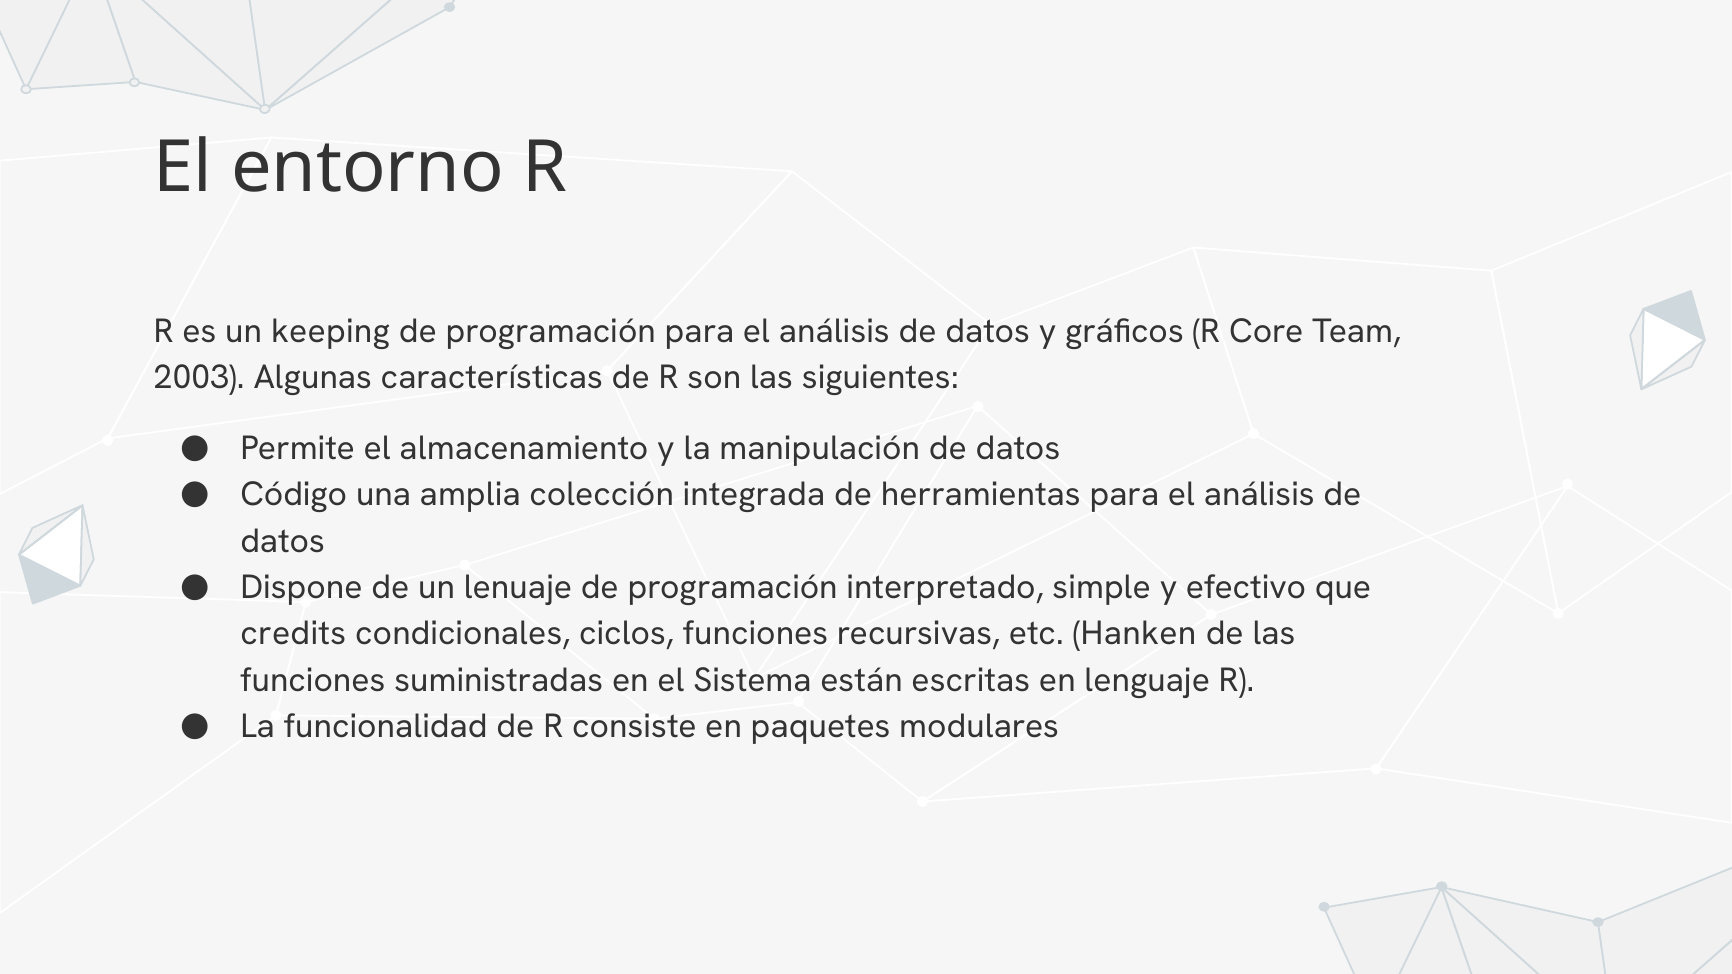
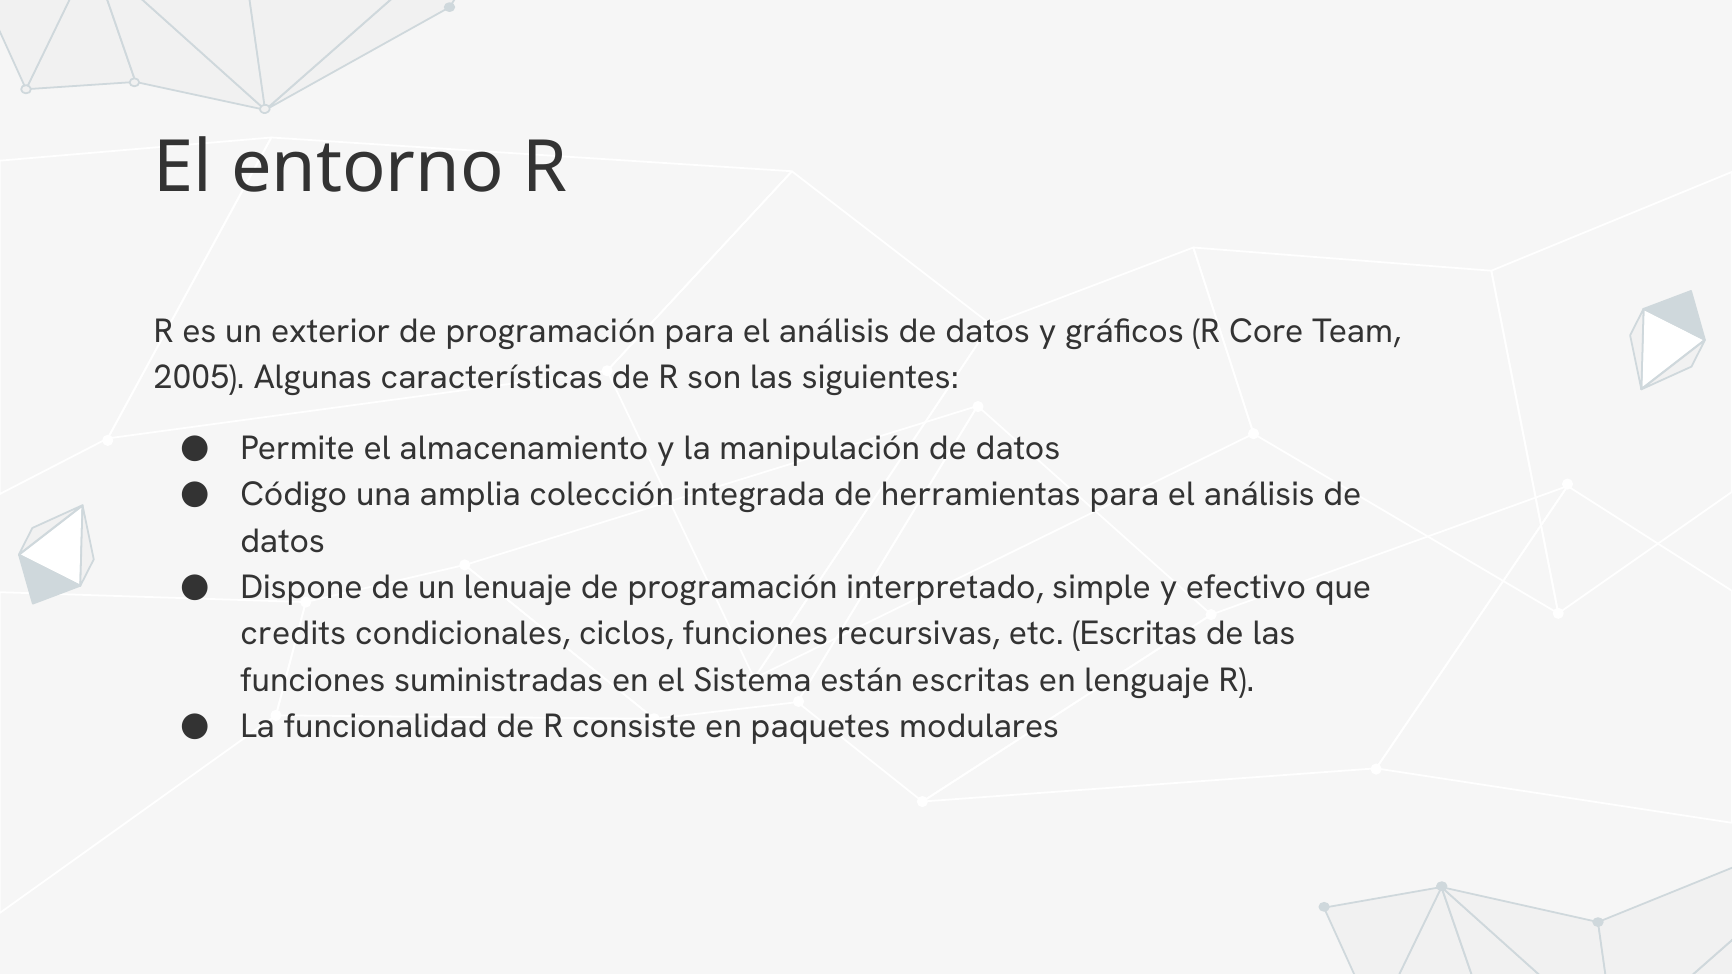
keeping: keeping -> exterior
2003: 2003 -> 2005
etc Hanken: Hanken -> Escritas
